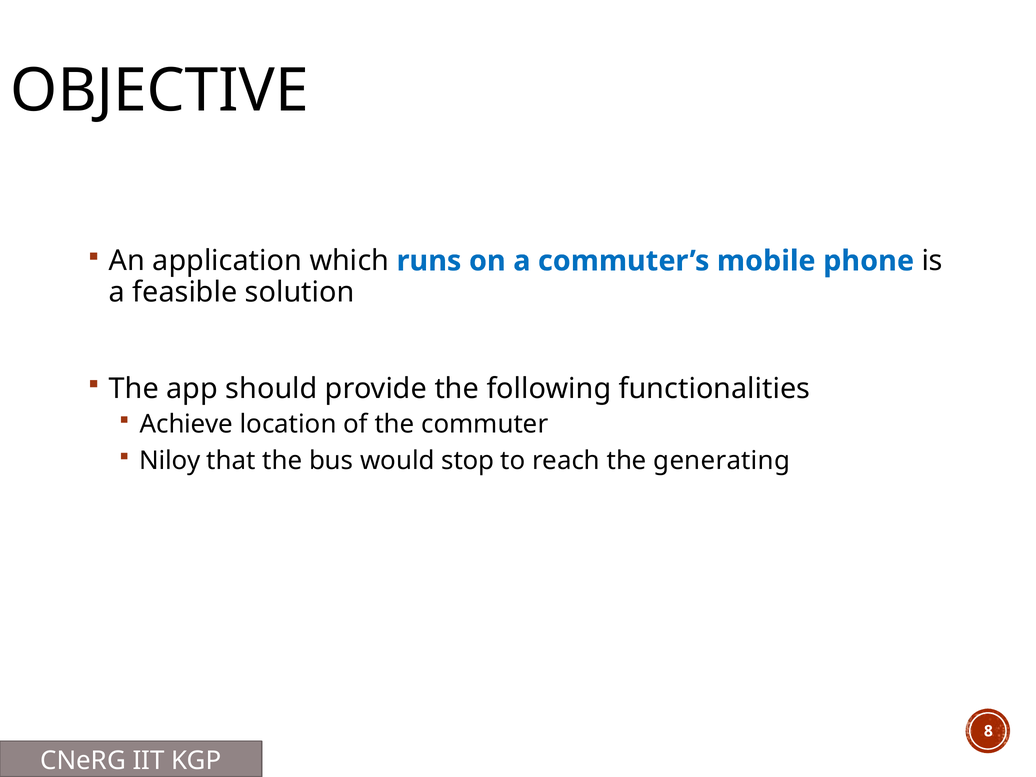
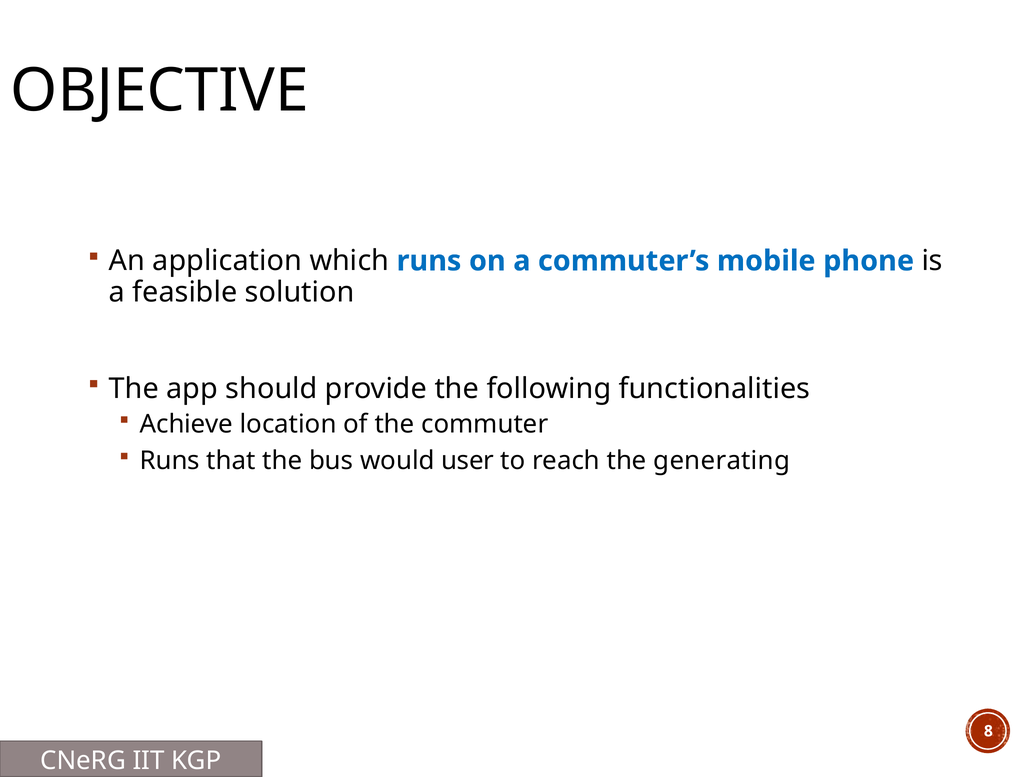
Niloy at (170, 461): Niloy -> Runs
stop: stop -> user
